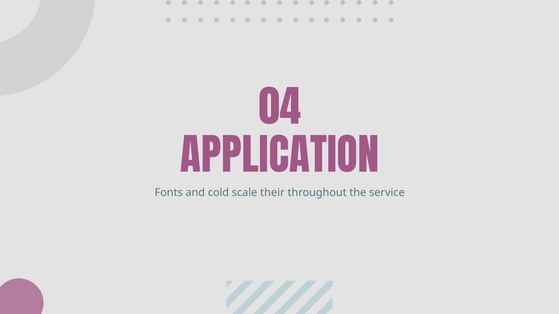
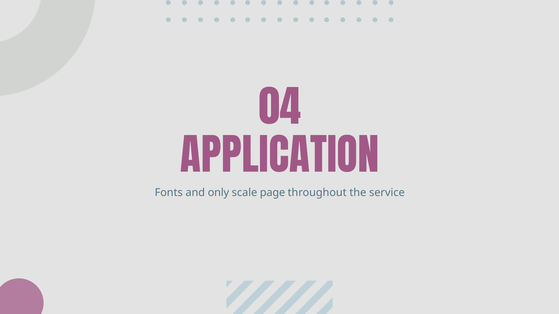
cold: cold -> only
their: their -> page
